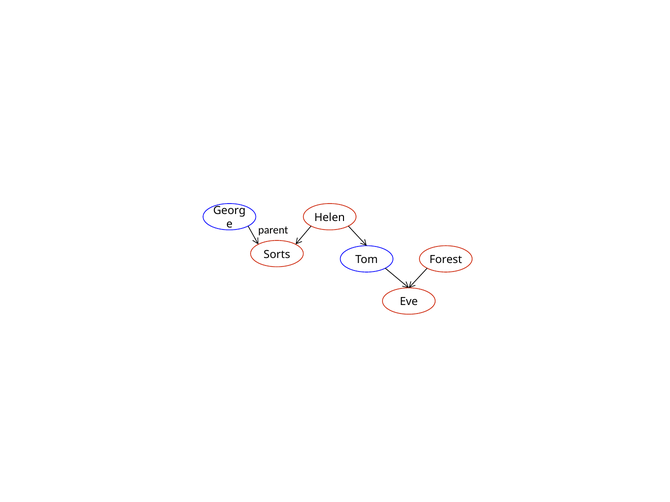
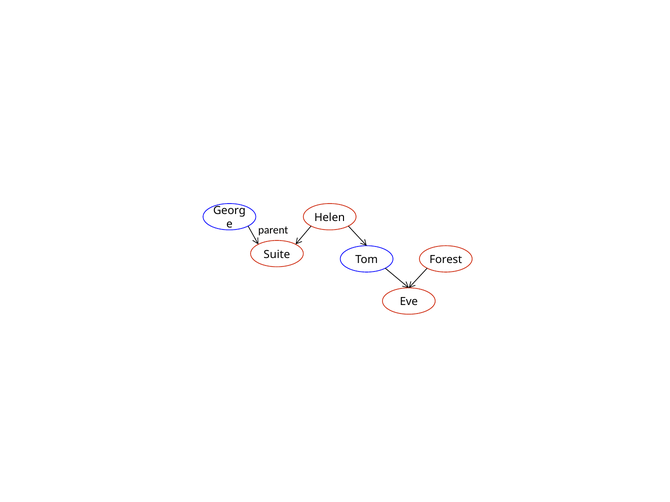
Sorts: Sorts -> Suite
